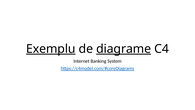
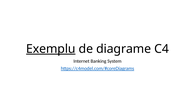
diagrame underline: present -> none
